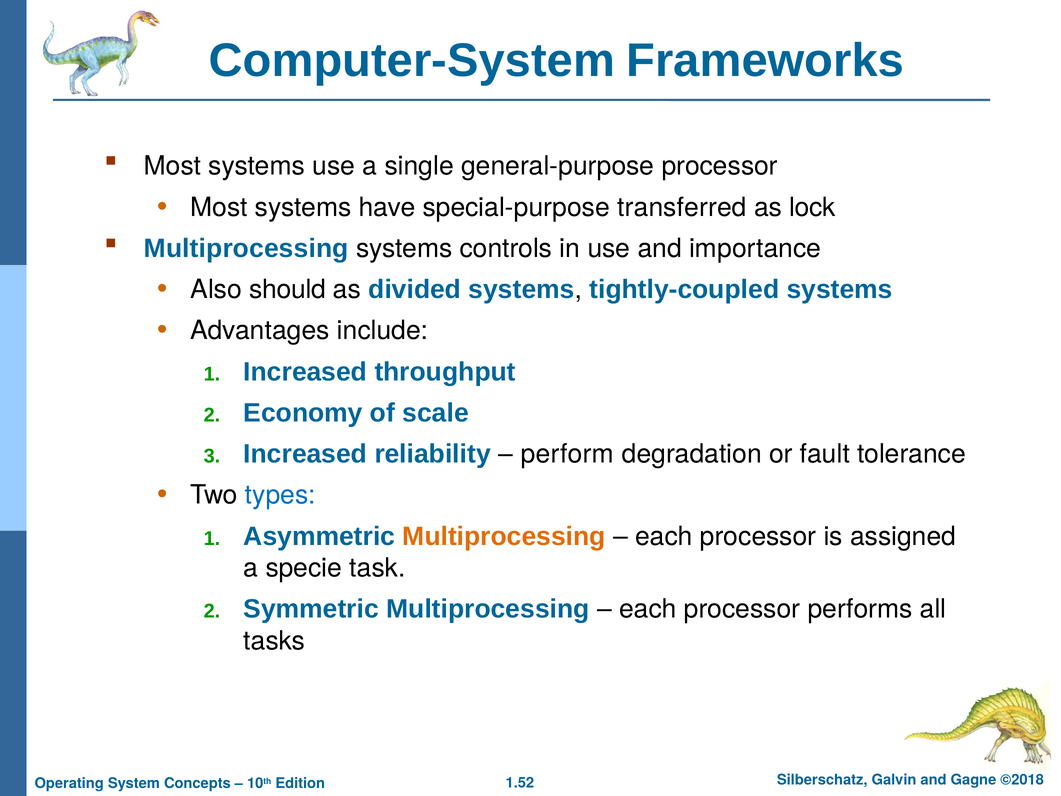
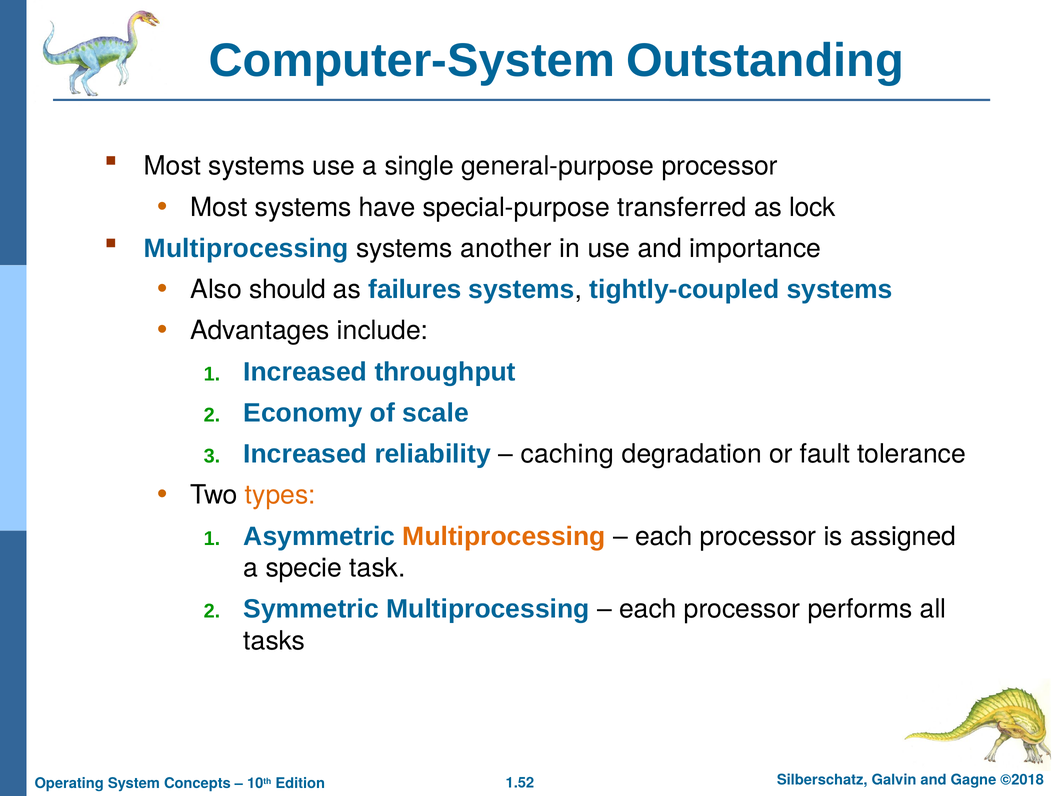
Frameworks: Frameworks -> Outstanding
controls: controls -> another
divided: divided -> failures
perform: perform -> caching
types colour: blue -> orange
